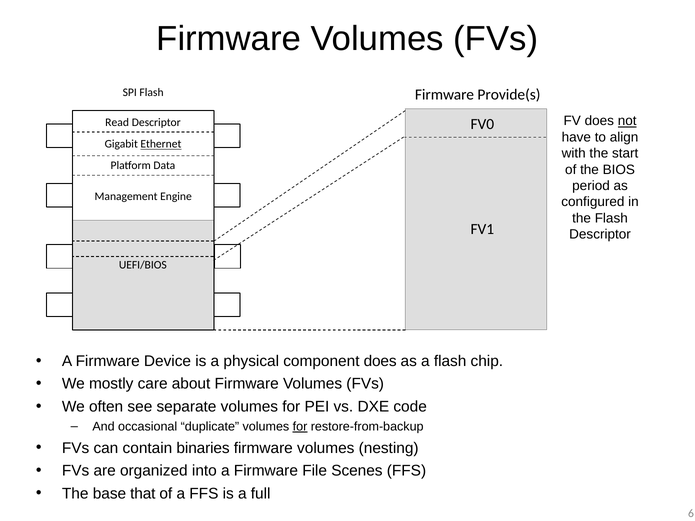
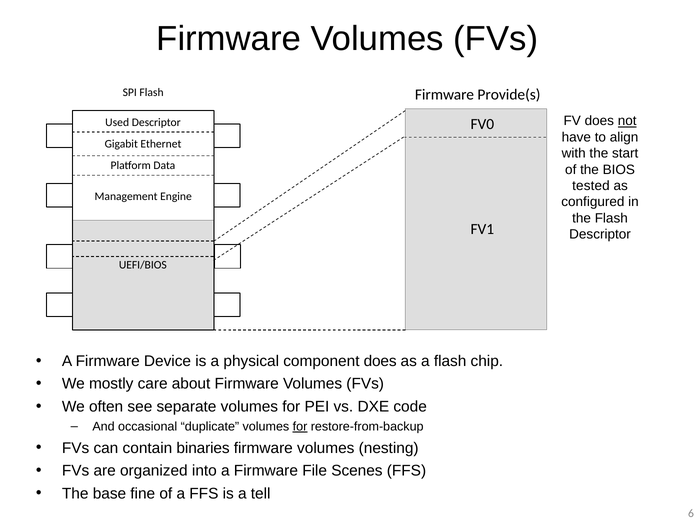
Read: Read -> Used
Ethernet underline: present -> none
period: period -> tested
that: that -> fine
full: full -> tell
